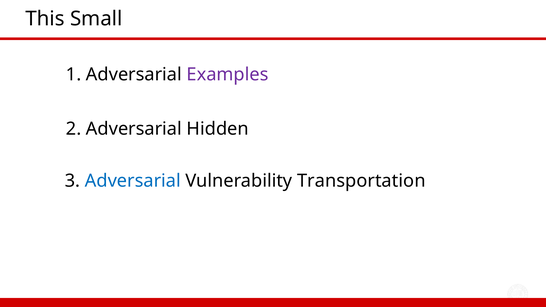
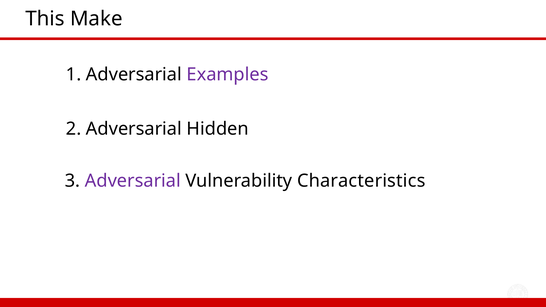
Small: Small -> Make
Adversarial at (133, 181) colour: blue -> purple
Transportation: Transportation -> Characteristics
